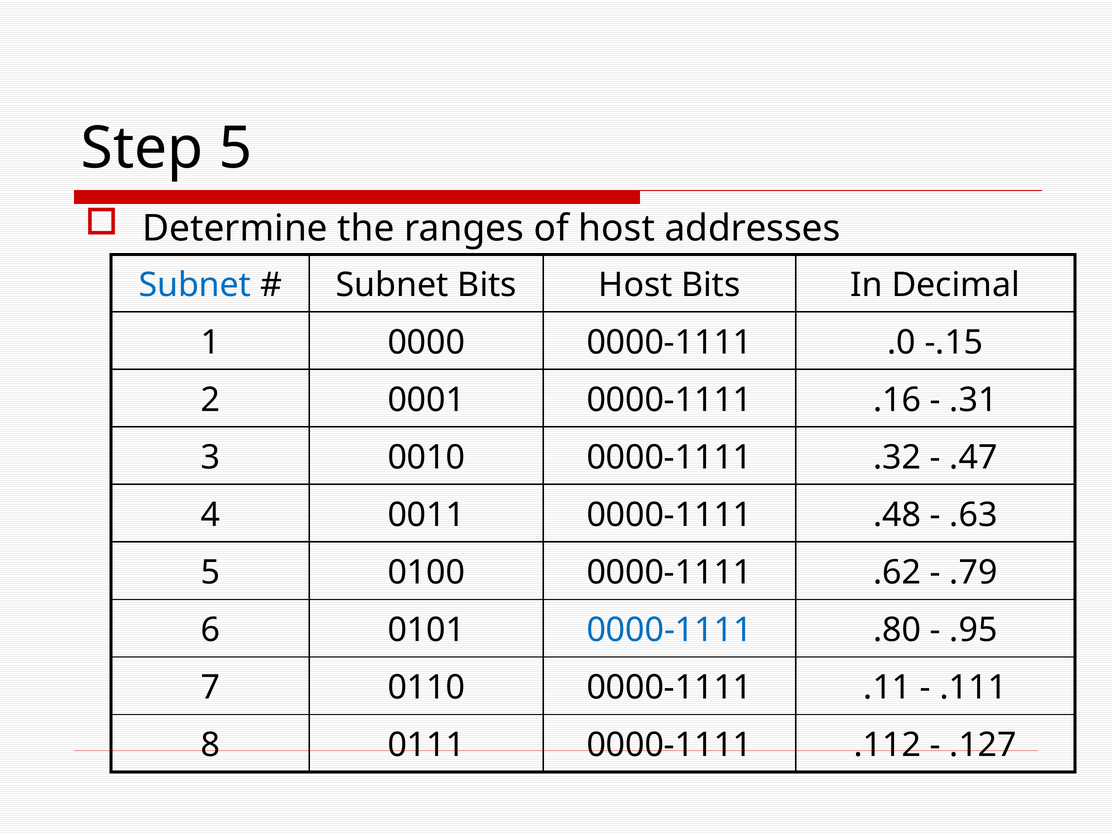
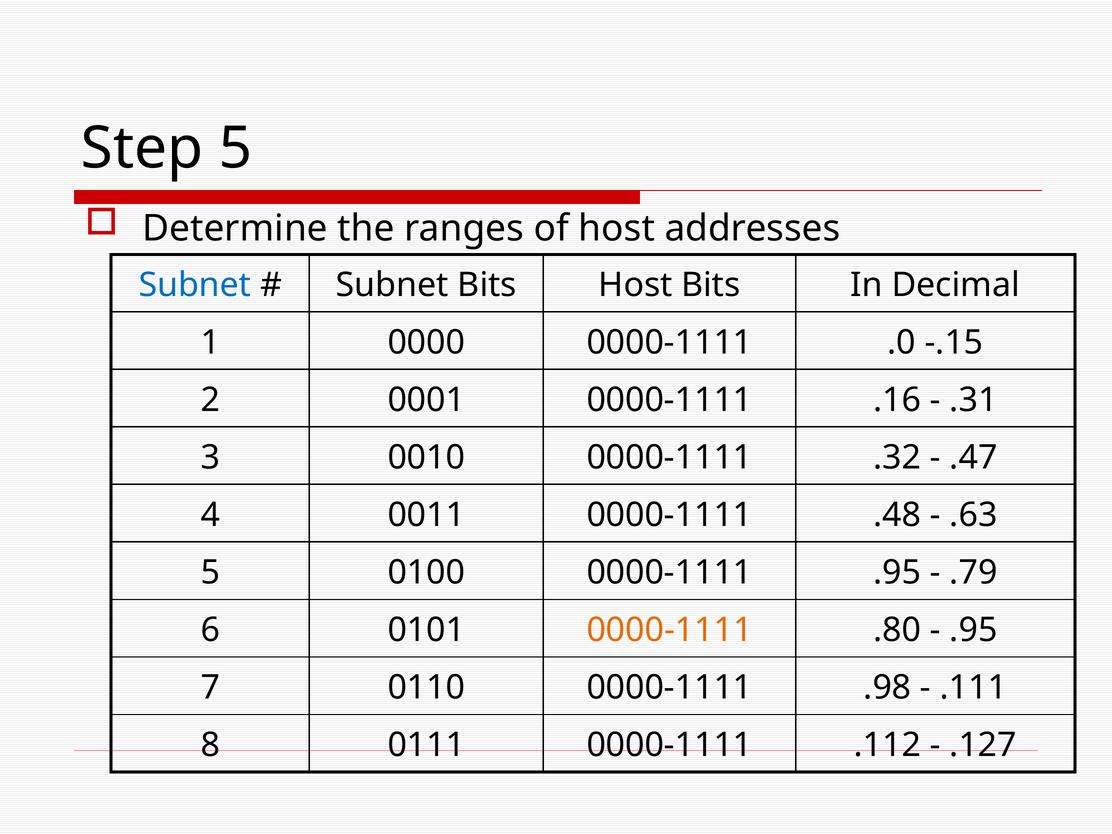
0000-1111 .62: .62 -> .95
0000-1111 at (669, 630) colour: blue -> orange
.11: .11 -> .98
